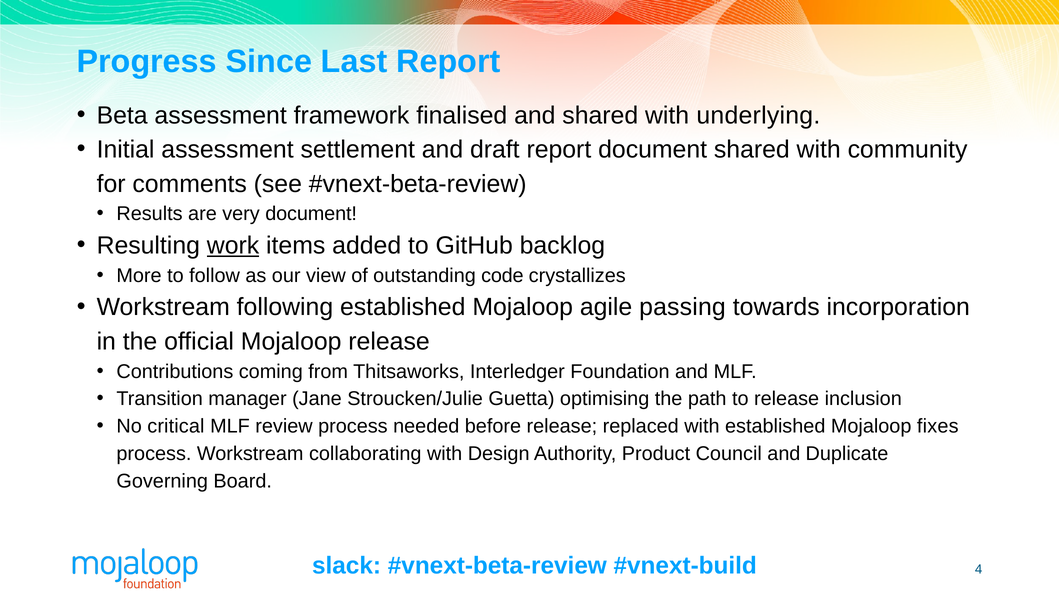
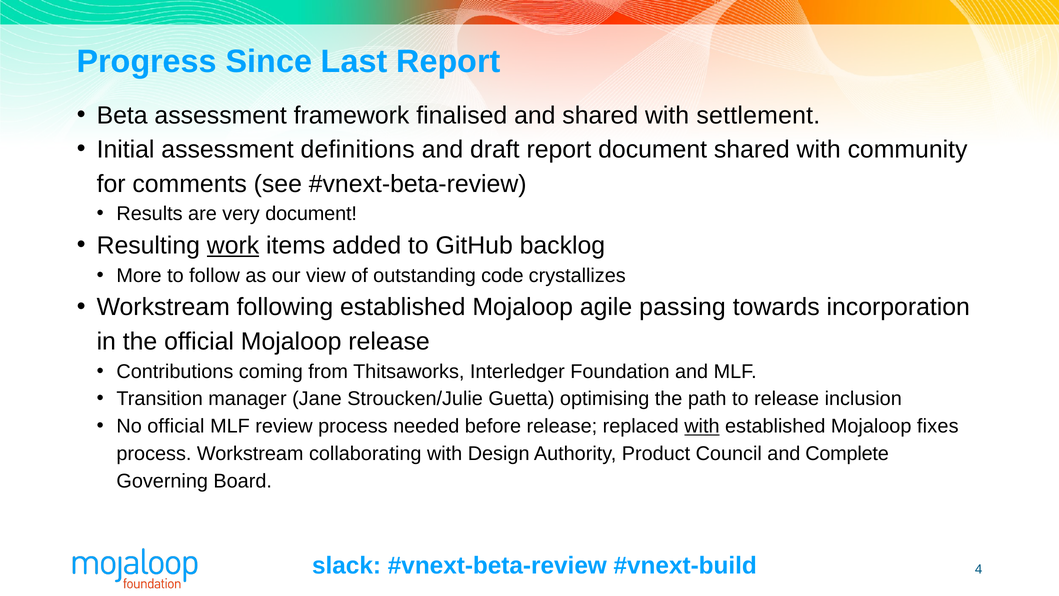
underlying: underlying -> settlement
settlement: settlement -> definitions
No critical: critical -> official
with at (702, 426) underline: none -> present
Duplicate: Duplicate -> Complete
